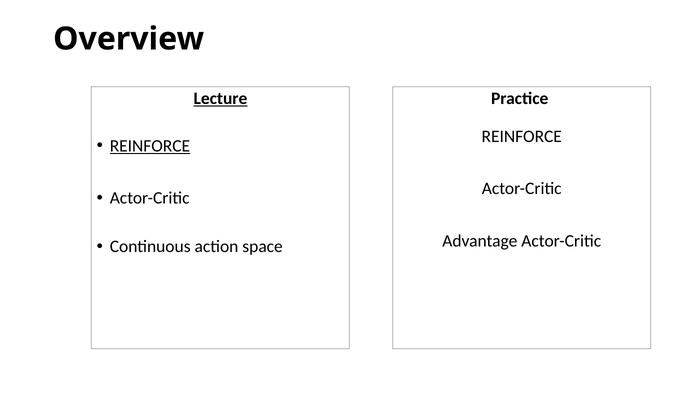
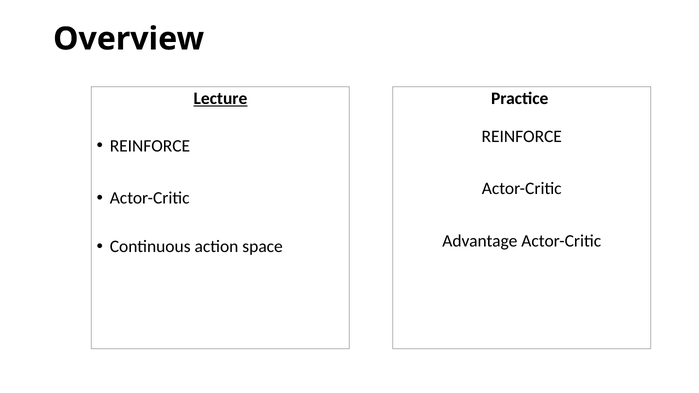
REINFORCE at (150, 146) underline: present -> none
